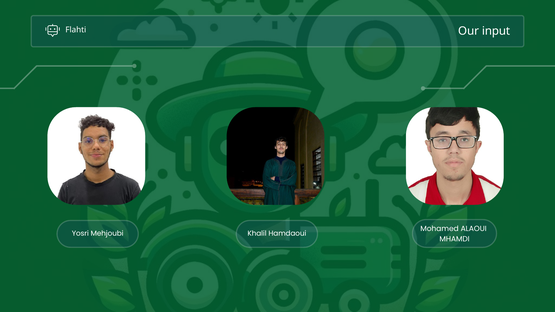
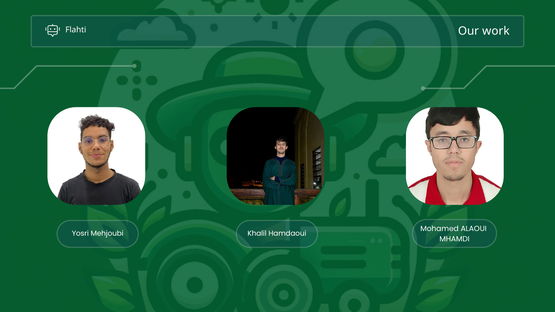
input: input -> work
